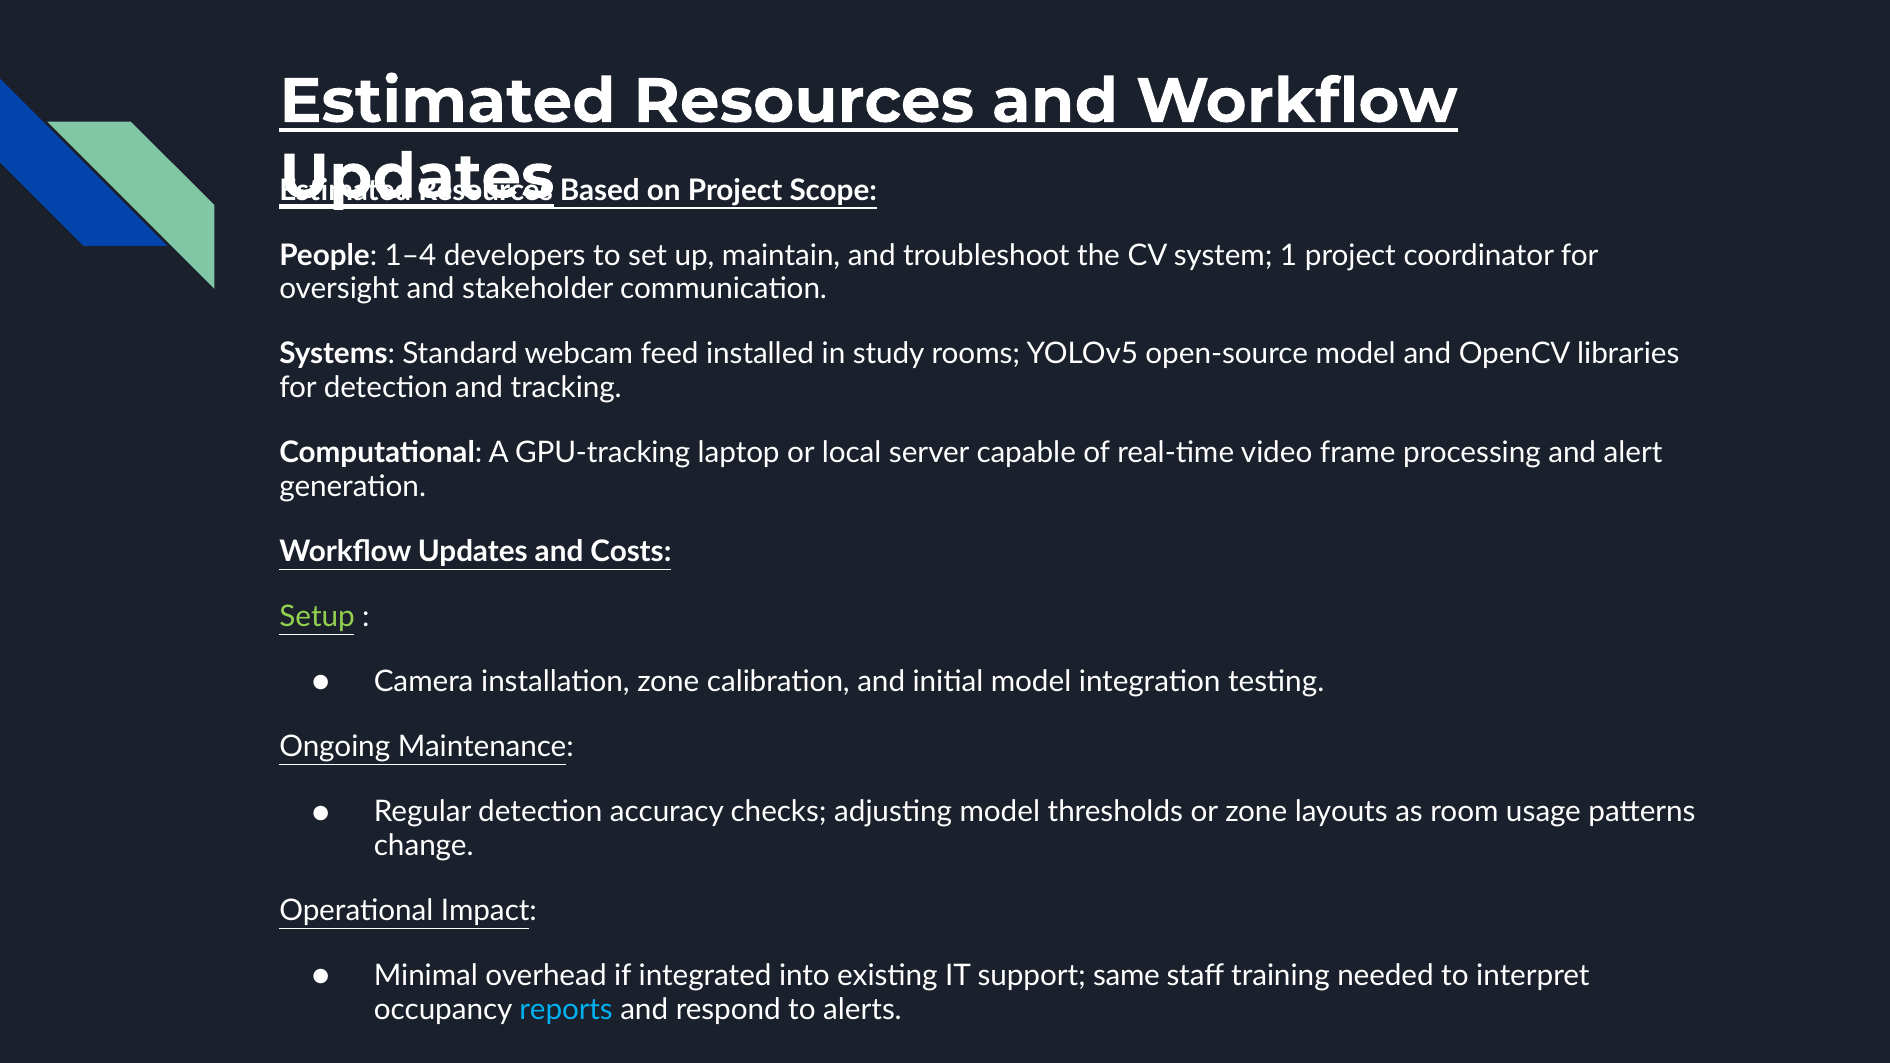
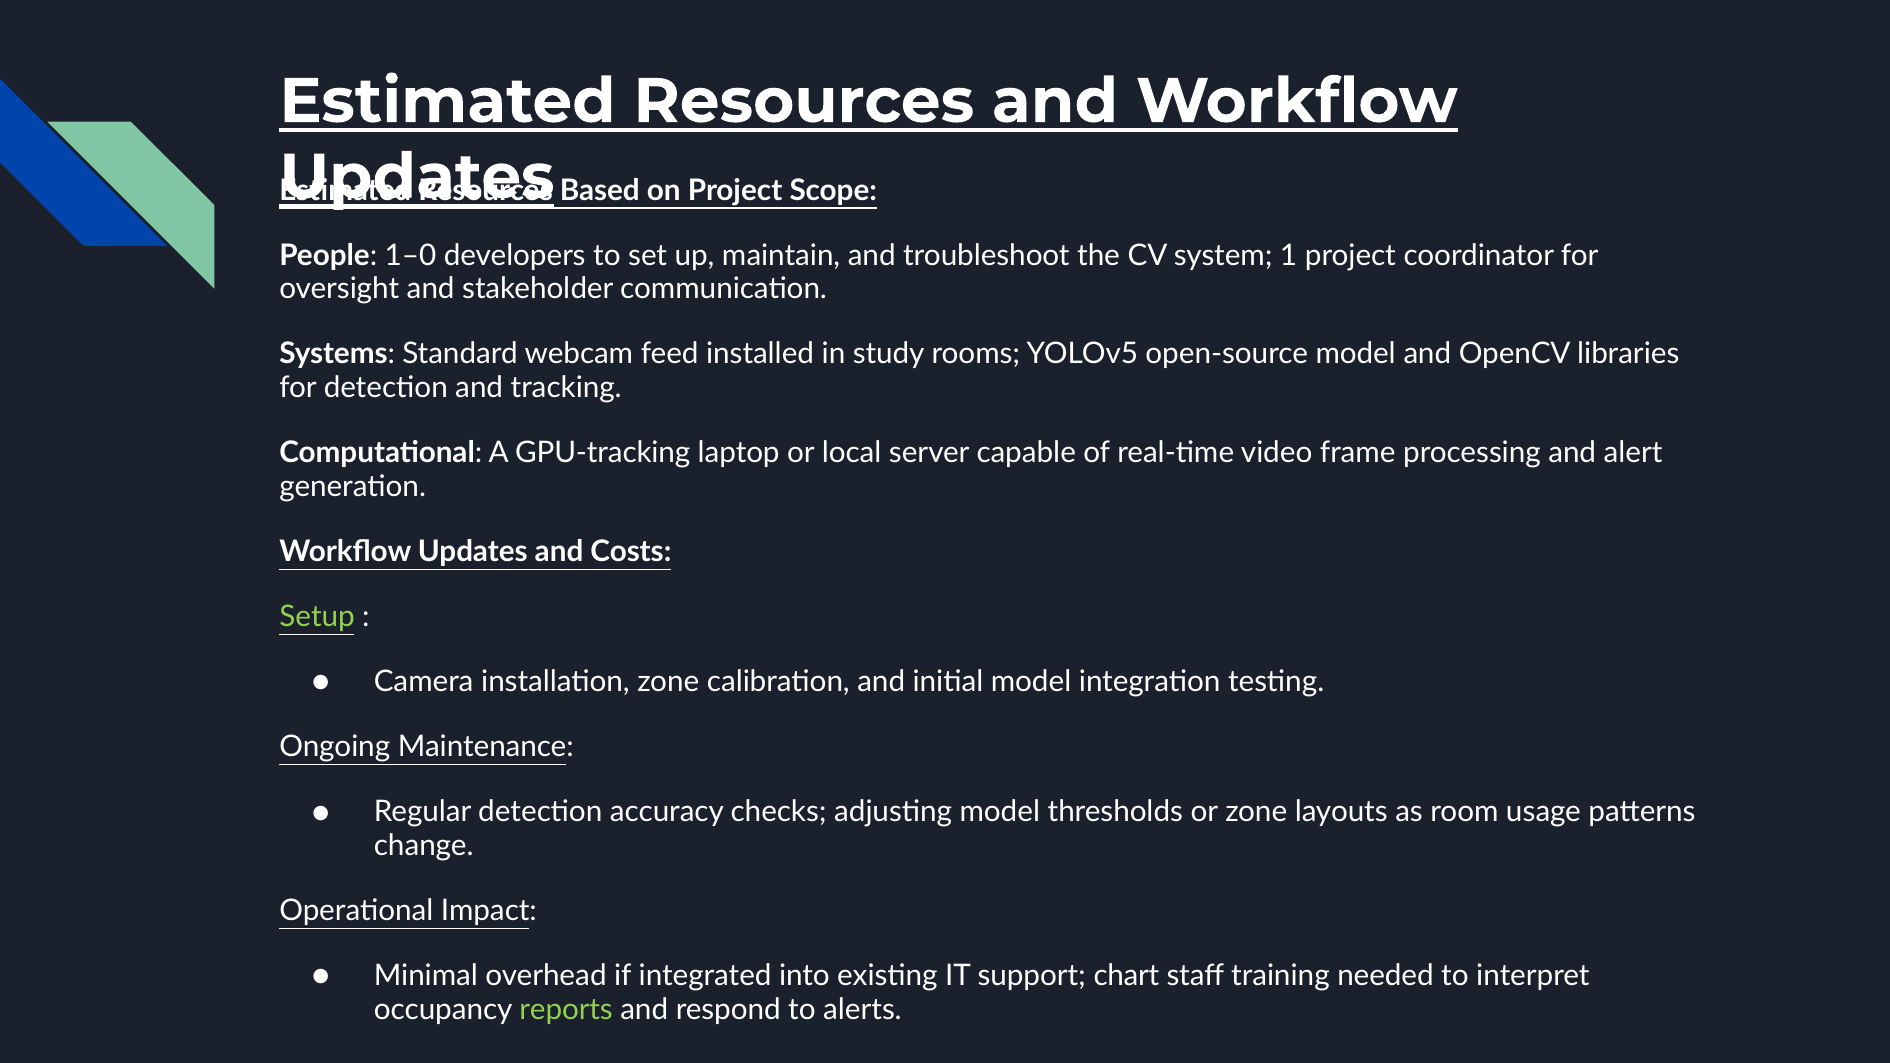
1–4: 1–4 -> 1–0
same: same -> chart
reports colour: light blue -> light green
